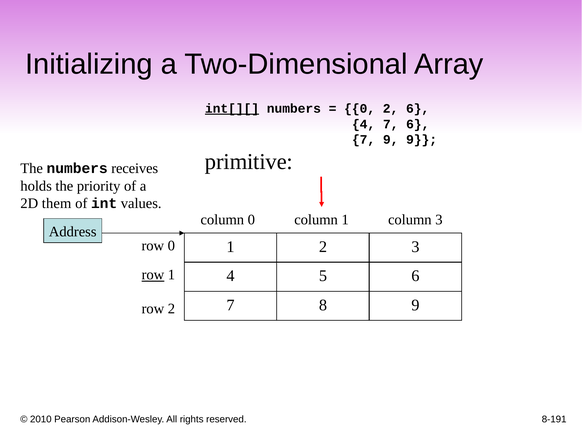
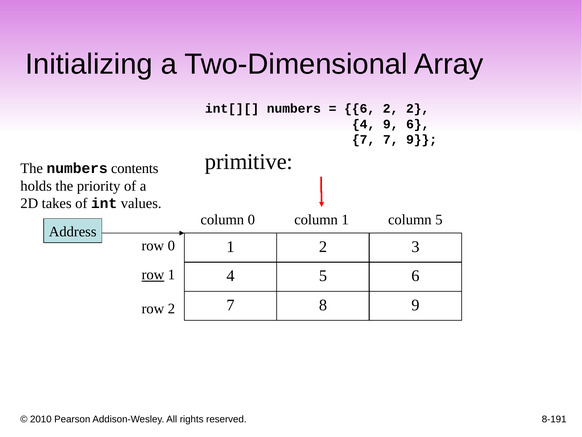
int[][ underline: present -> none
0 at (360, 109): 0 -> 6
2 6: 6 -> 2
7 at (391, 124): 7 -> 9
7 9: 9 -> 7
receives: receives -> contents
them: them -> takes
column 3: 3 -> 5
